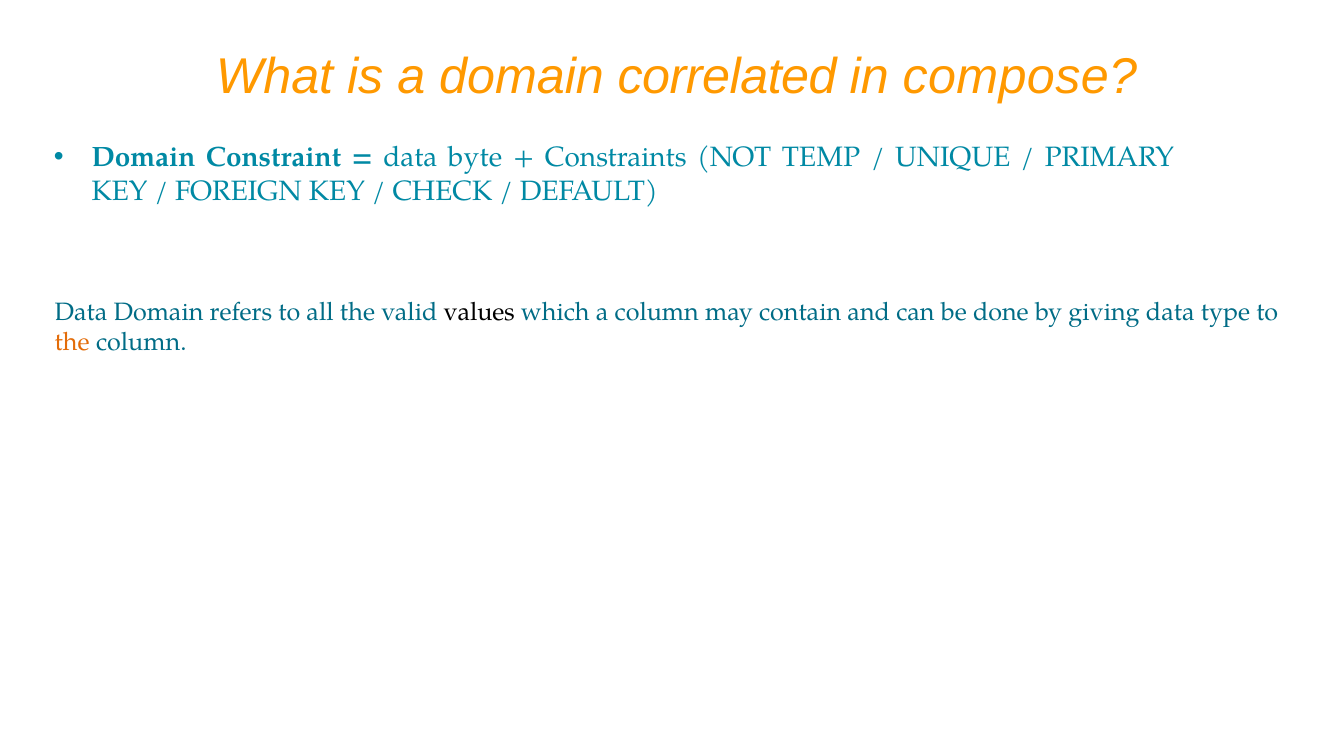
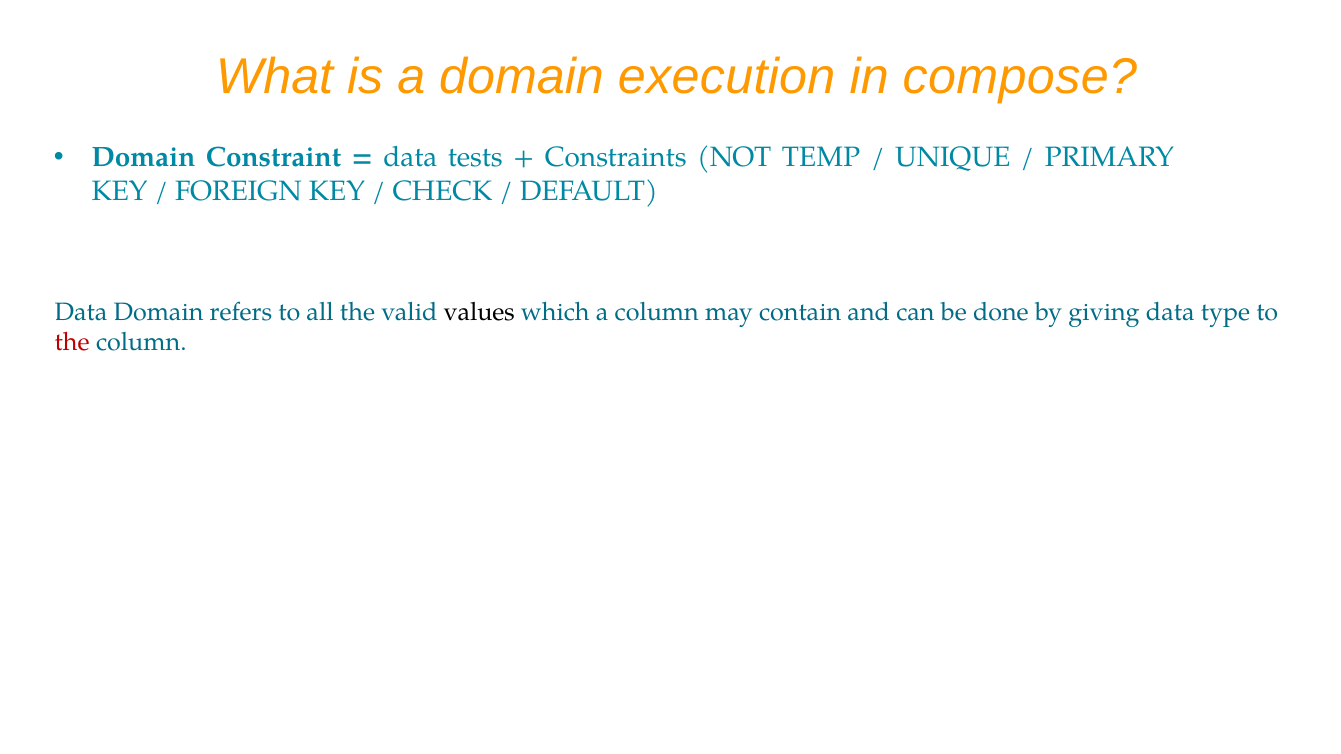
correlated: correlated -> execution
byte: byte -> tests
the at (72, 343) colour: orange -> red
